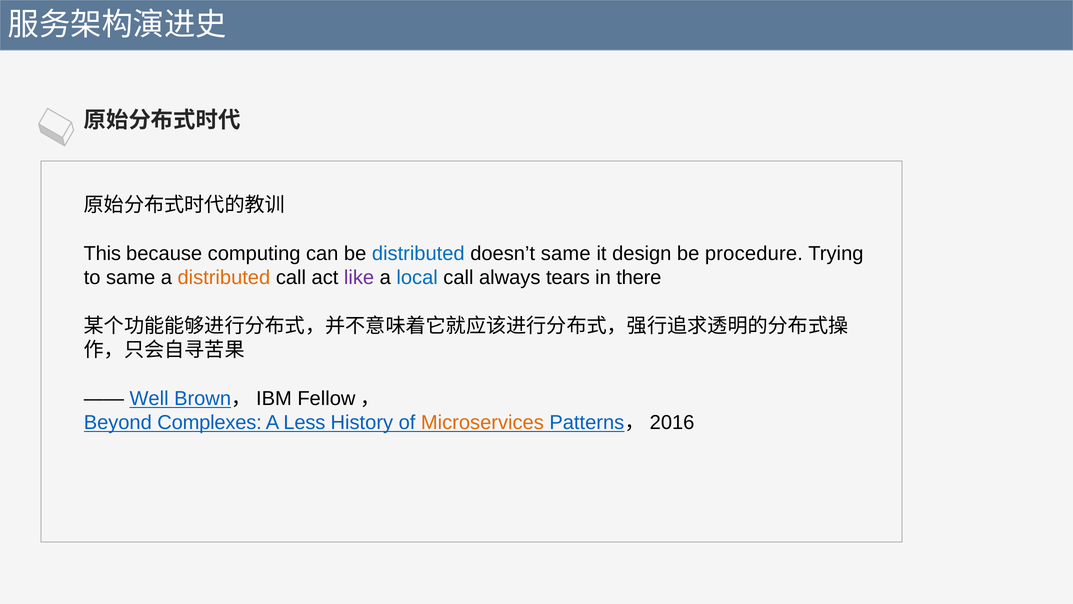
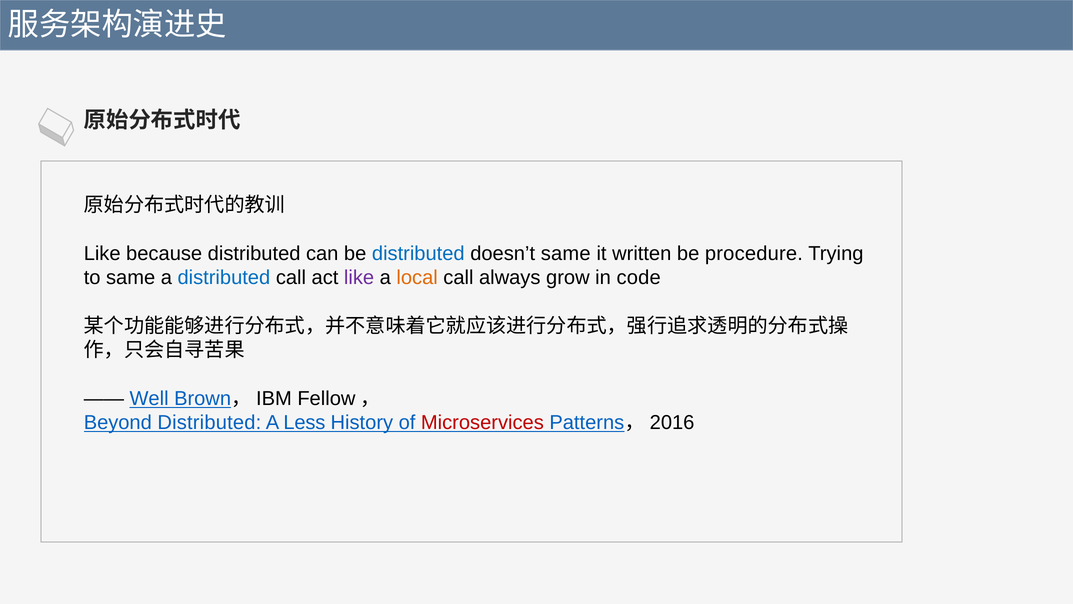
This at (102, 253): This -> Like
because computing: computing -> distributed
design: design -> written
distributed at (224, 277) colour: orange -> blue
local colour: blue -> orange
tears: tears -> grow
there: there -> code
Complexes at (210, 422): Complexes -> Distributed
Microservices colour: orange -> red
